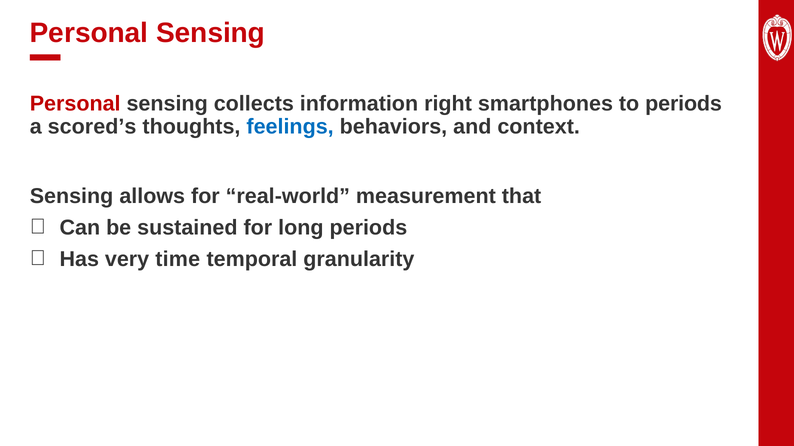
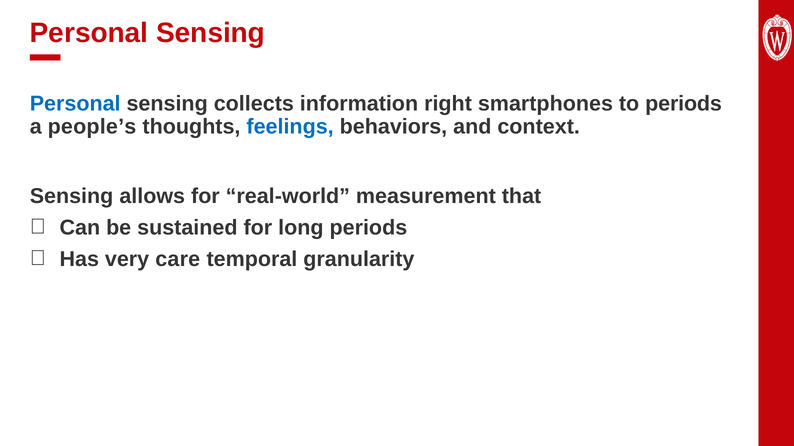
Personal at (75, 104) colour: red -> blue
scored’s: scored’s -> people’s
time: time -> care
